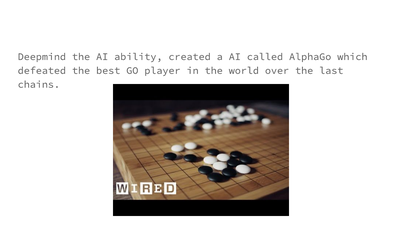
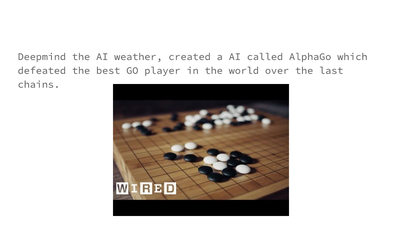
ability: ability -> weather
